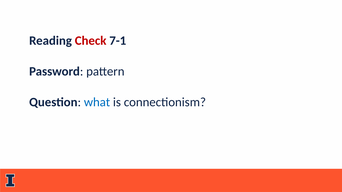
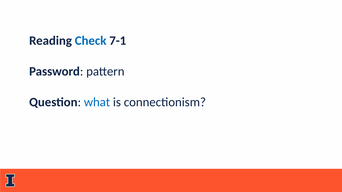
Check colour: red -> blue
